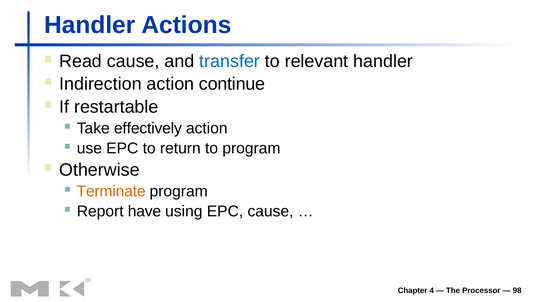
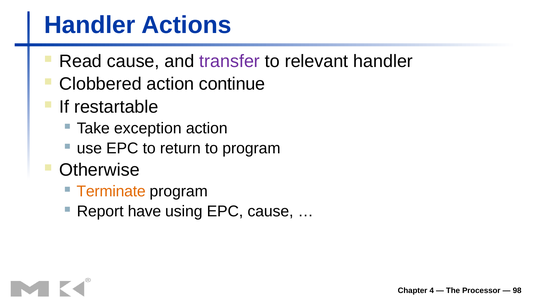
transfer colour: blue -> purple
Indirection: Indirection -> Clobbered
effectively: effectively -> exception
